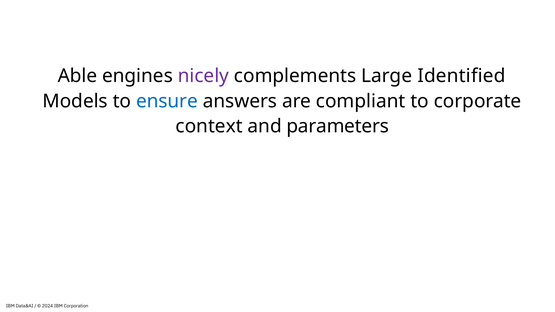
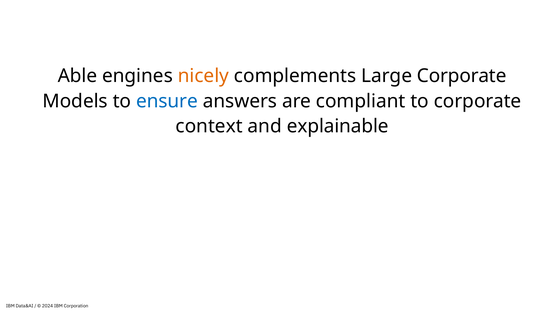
nicely colour: purple -> orange
Large Identified: Identified -> Corporate
parameters: parameters -> explainable
